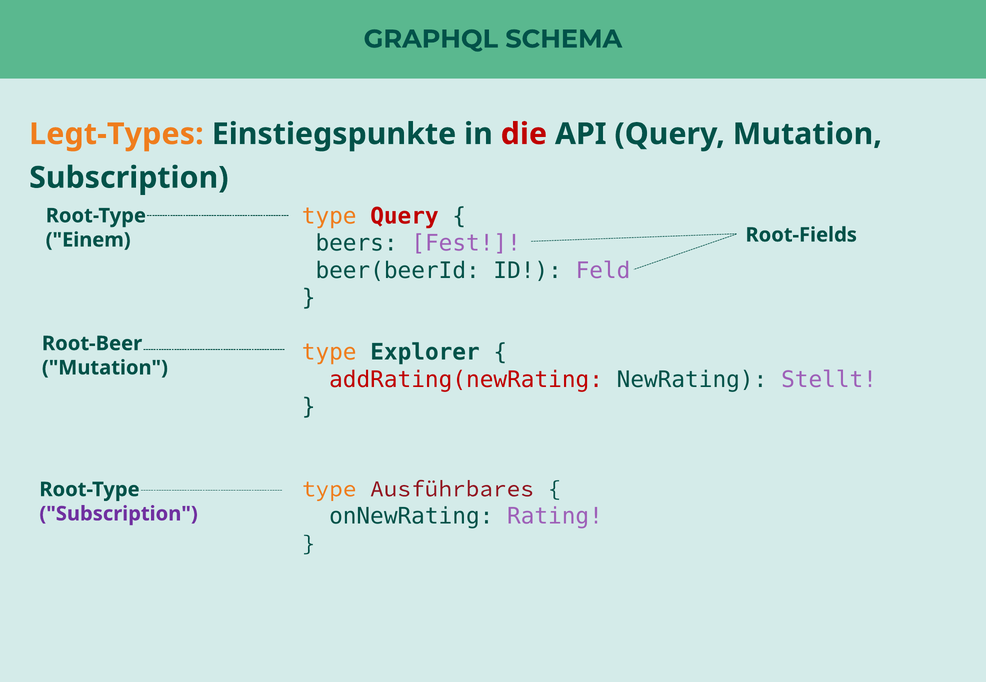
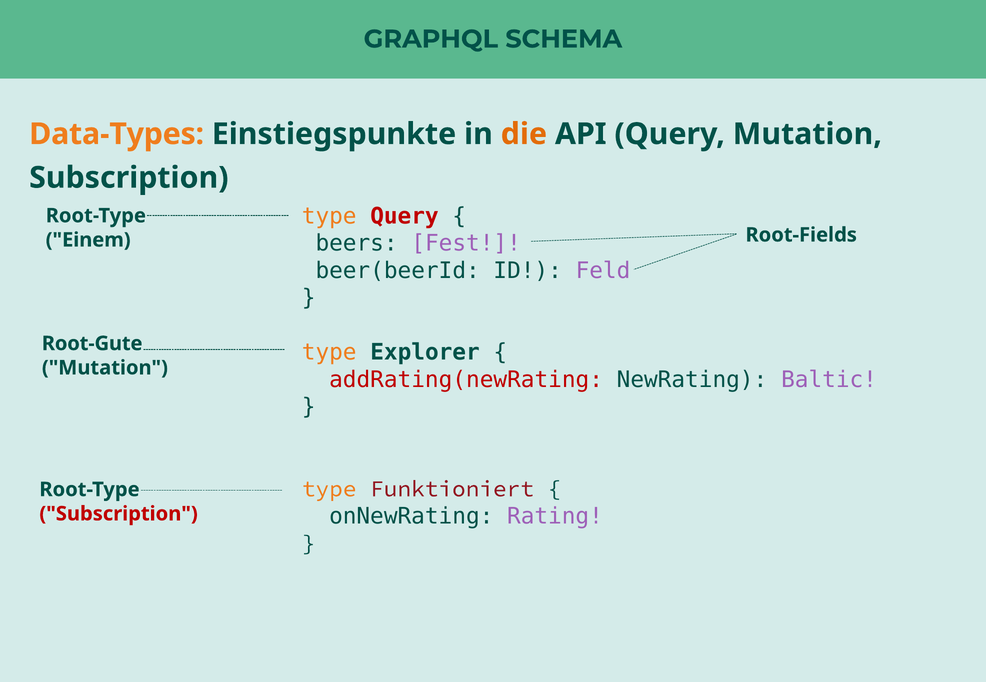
Legt-Types: Legt-Types -> Data-Types
die colour: red -> orange
Root-Beer: Root-Beer -> Root-Gute
Stellt: Stellt -> Baltic
Ausführbares: Ausführbares -> Funktioniert
Subscription at (119, 514) colour: purple -> red
